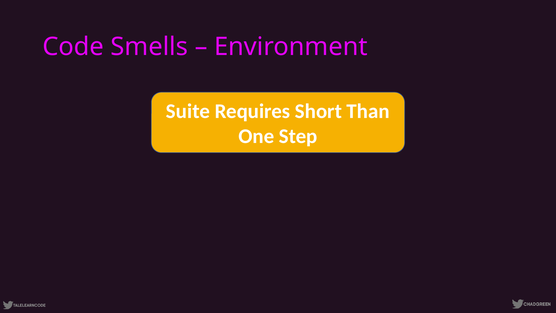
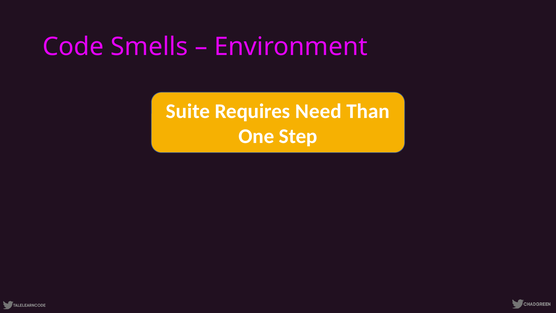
Short: Short -> Need
